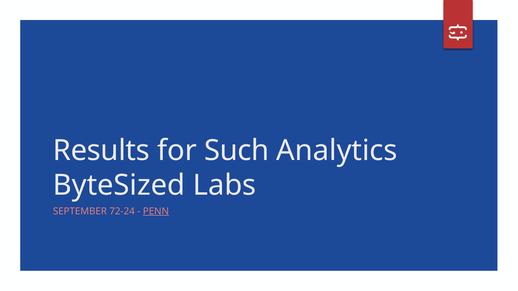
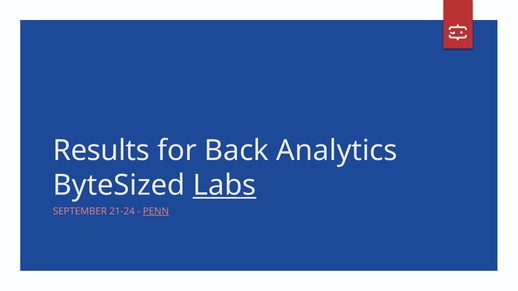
Such: Such -> Back
Labs underline: none -> present
72-24: 72-24 -> 21-24
